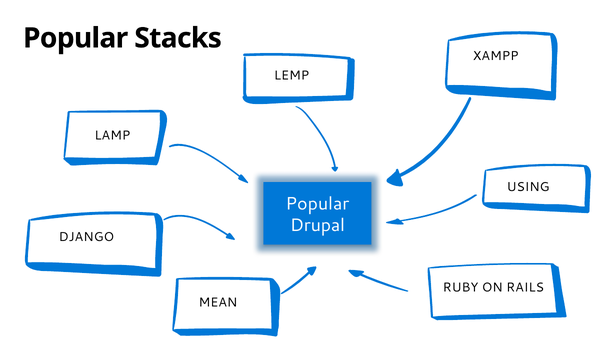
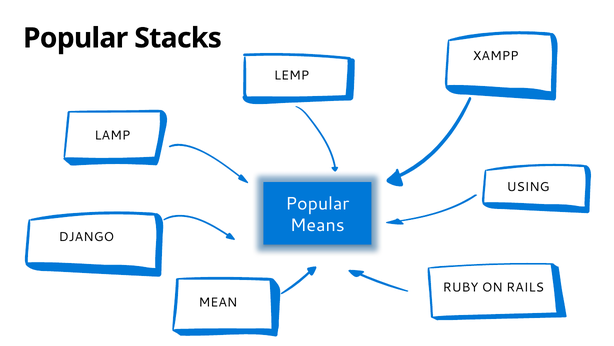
Drupal: Drupal -> Means
